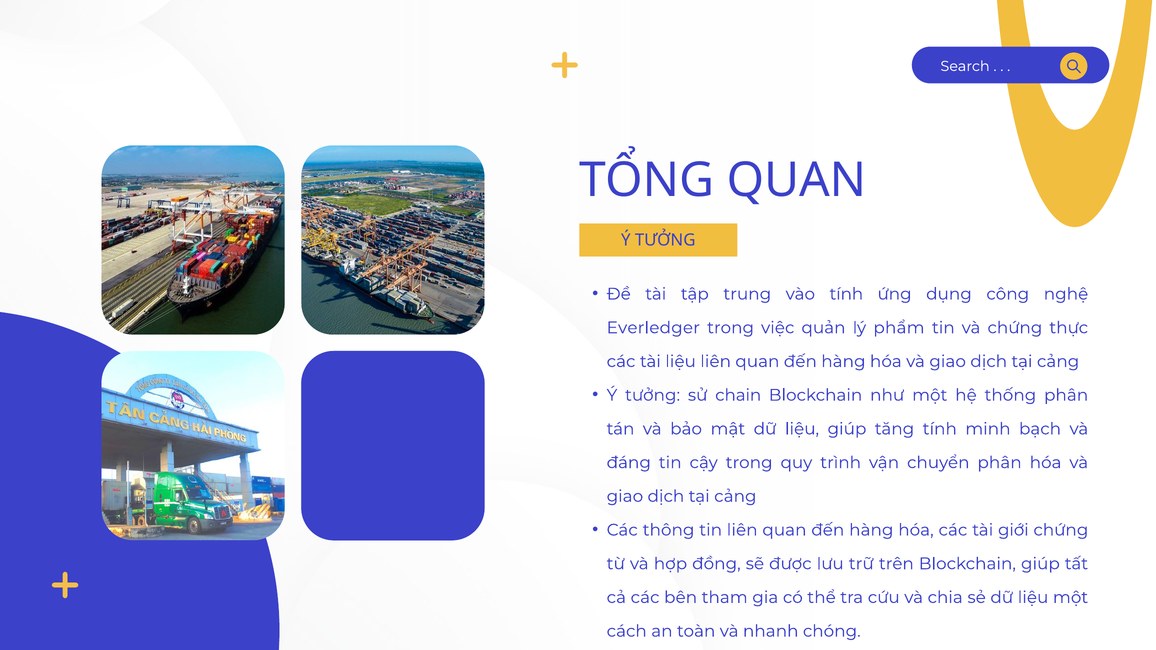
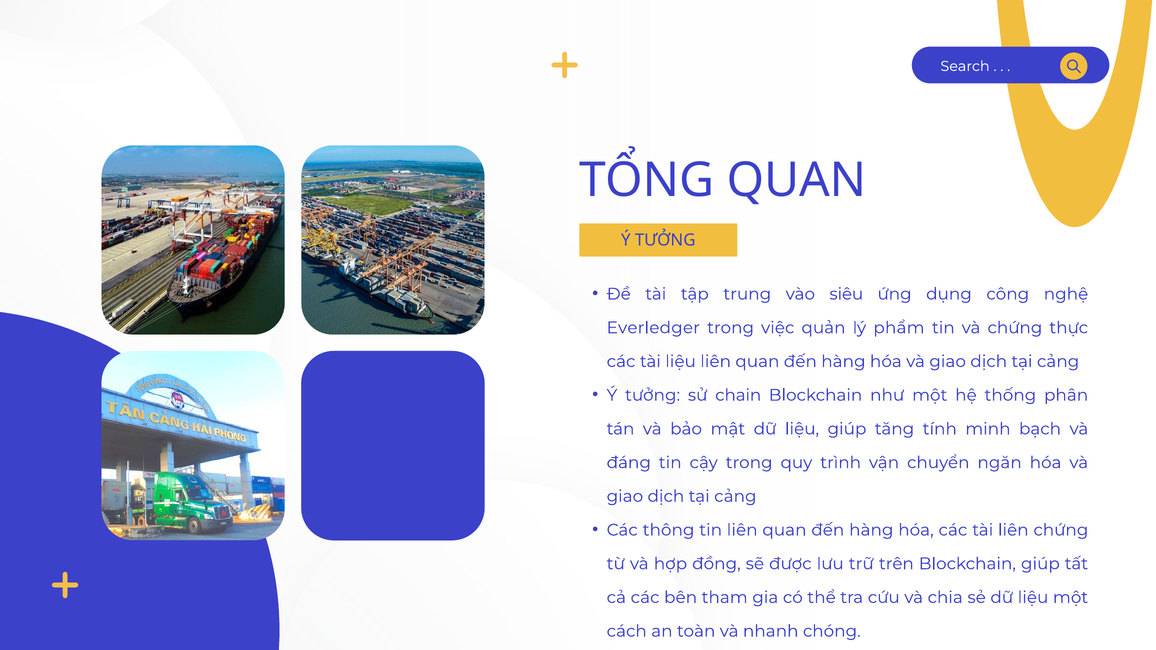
vào tính: tính -> siêu
chuyển phân: phân -> ngăn
tài giới: giới -> liên
